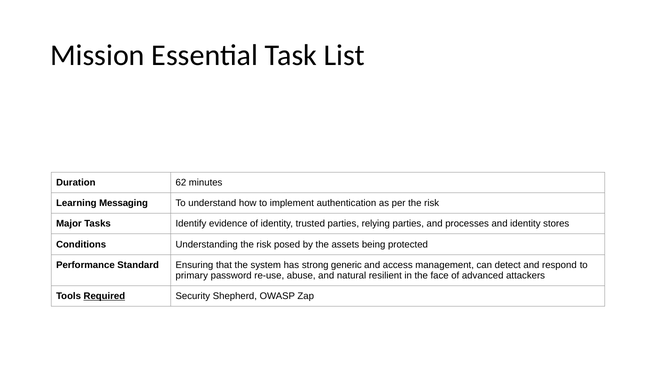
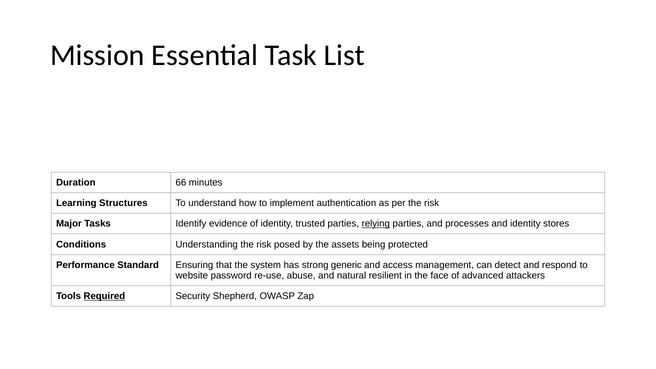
62: 62 -> 66
Messaging: Messaging -> Structures
relying underline: none -> present
primary: primary -> website
